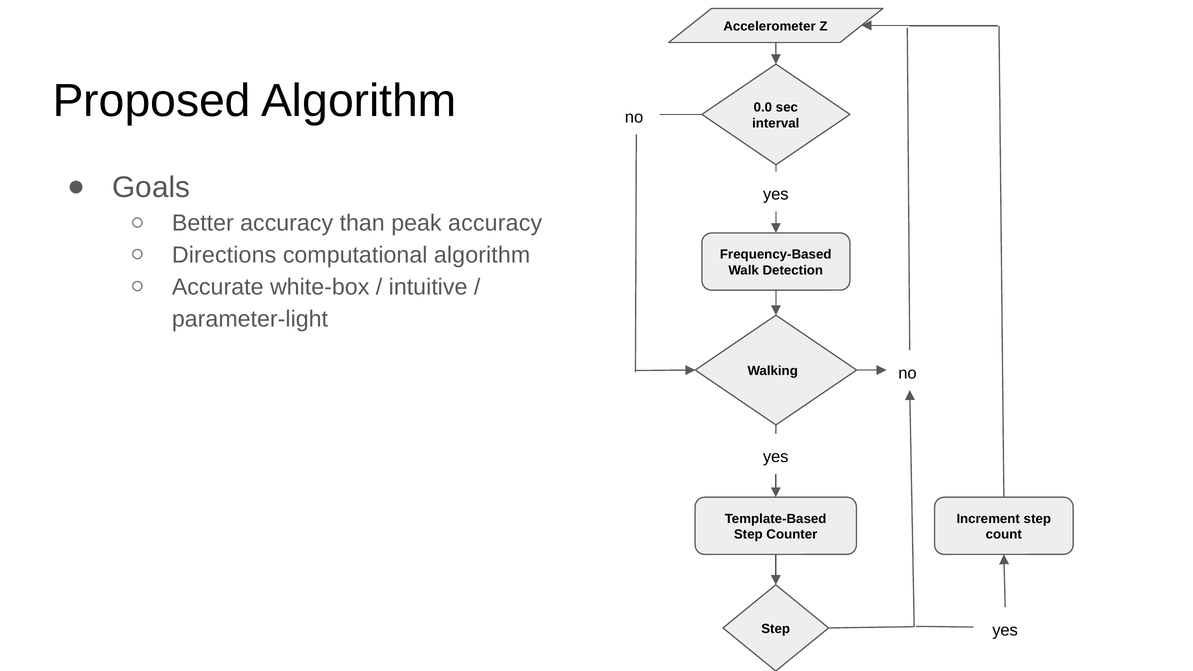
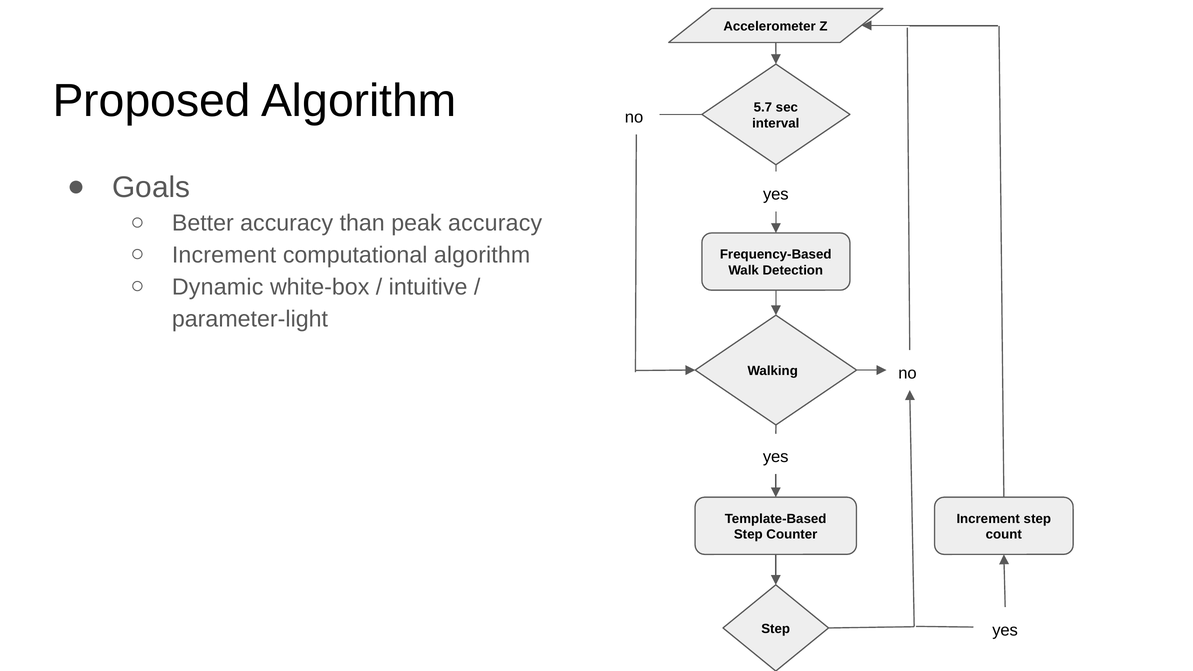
0.0: 0.0 -> 5.7
Directions at (224, 255): Directions -> Increment
Accurate: Accurate -> Dynamic
